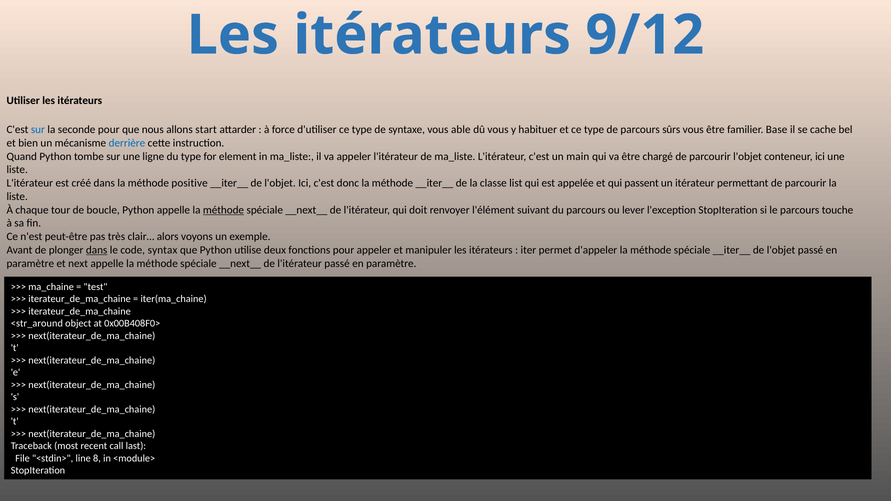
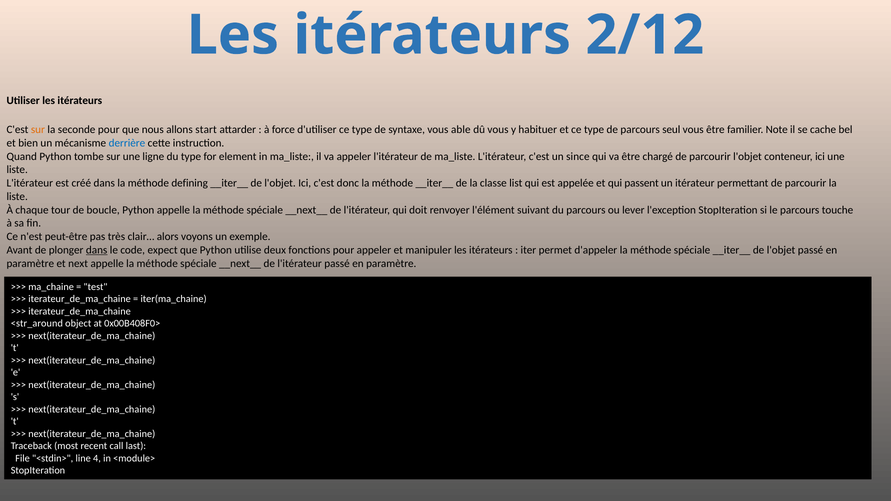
9/12: 9/12 -> 2/12
sur at (38, 130) colour: blue -> orange
sûrs: sûrs -> seul
Base: Base -> Note
main: main -> since
positive: positive -> defining
méthode at (223, 210) underline: present -> none
syntax: syntax -> expect
8: 8 -> 4
